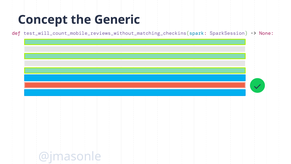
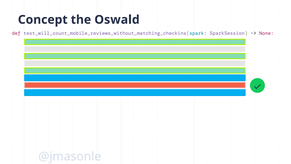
Generic: Generic -> Oswald
